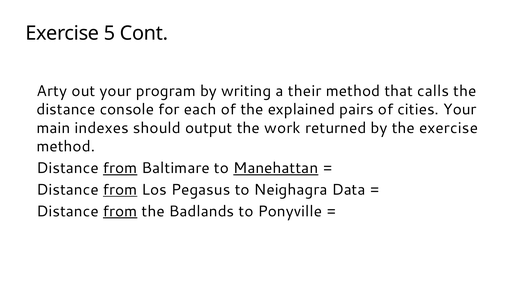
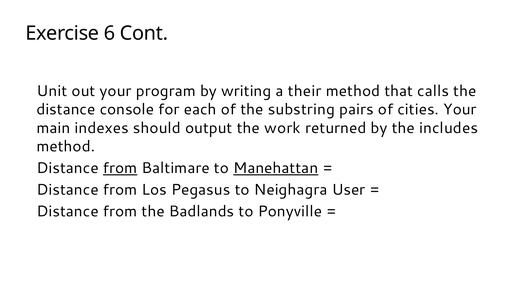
5: 5 -> 6
Arty: Arty -> Unit
explained: explained -> substring
the exercise: exercise -> includes
from at (120, 190) underline: present -> none
Data: Data -> User
from at (120, 211) underline: present -> none
